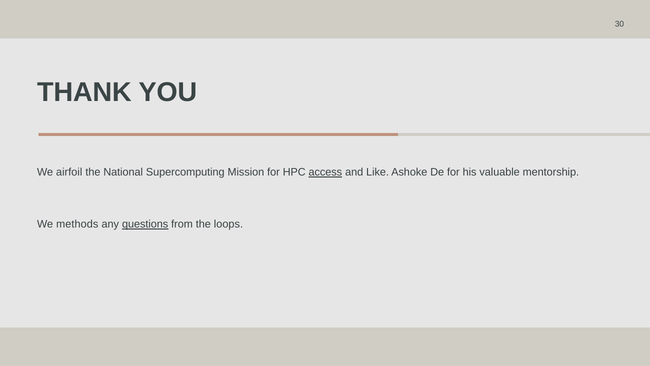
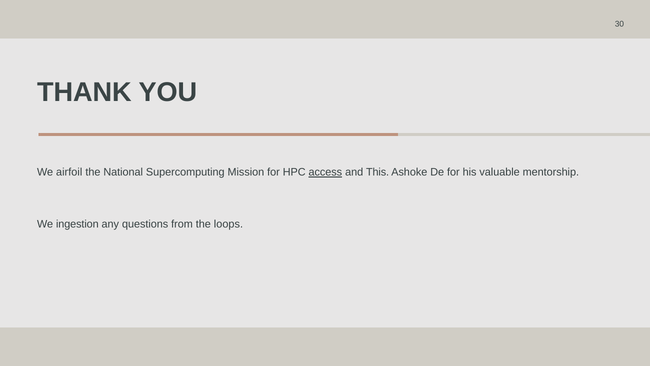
Like: Like -> This
methods: methods -> ingestion
questions underline: present -> none
